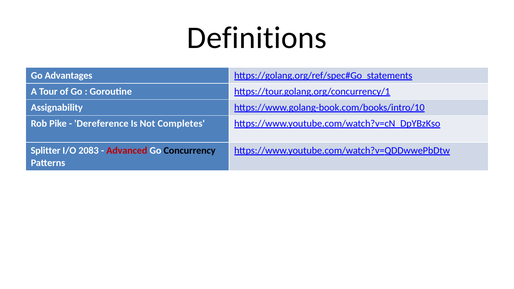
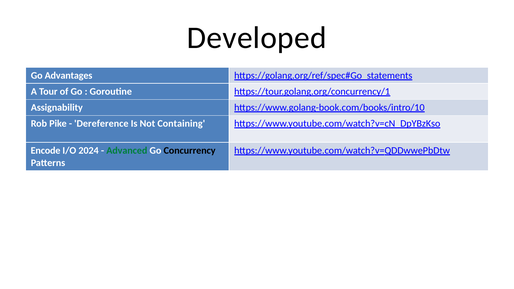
Definitions: Definitions -> Developed
Completes: Completes -> Containing
Splitter: Splitter -> Encode
2083: 2083 -> 2024
Advanced colour: red -> green
